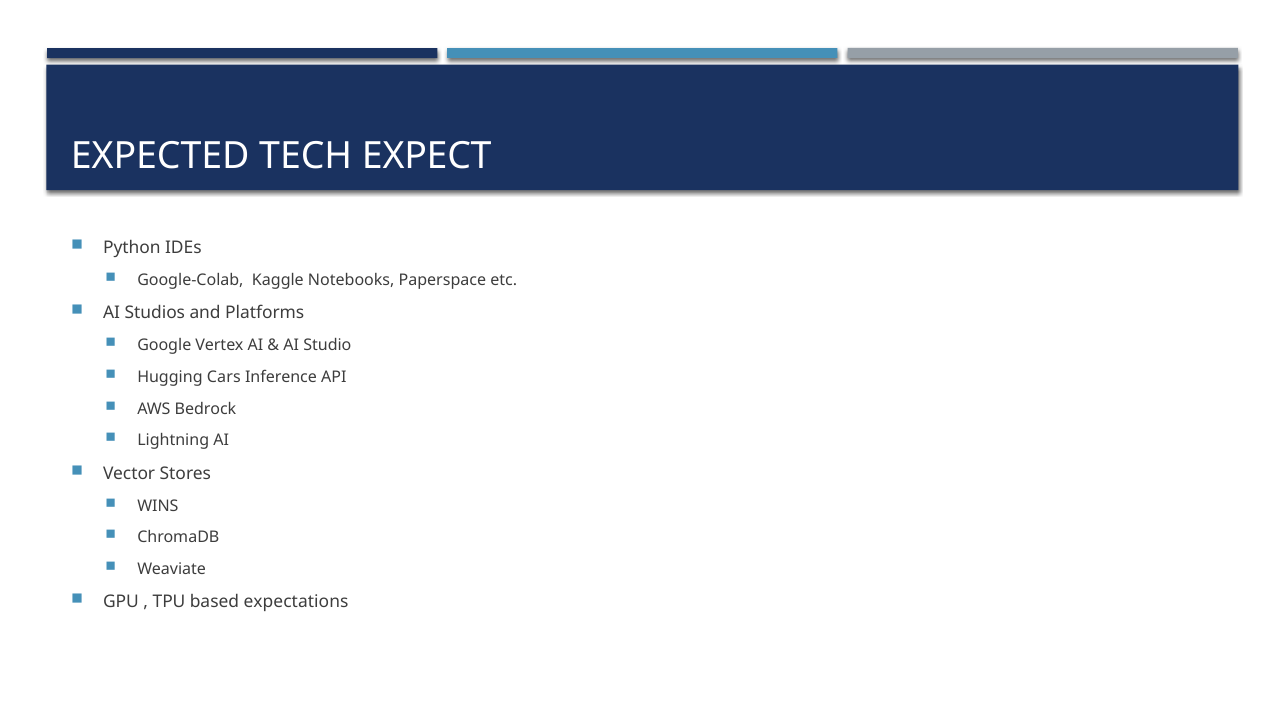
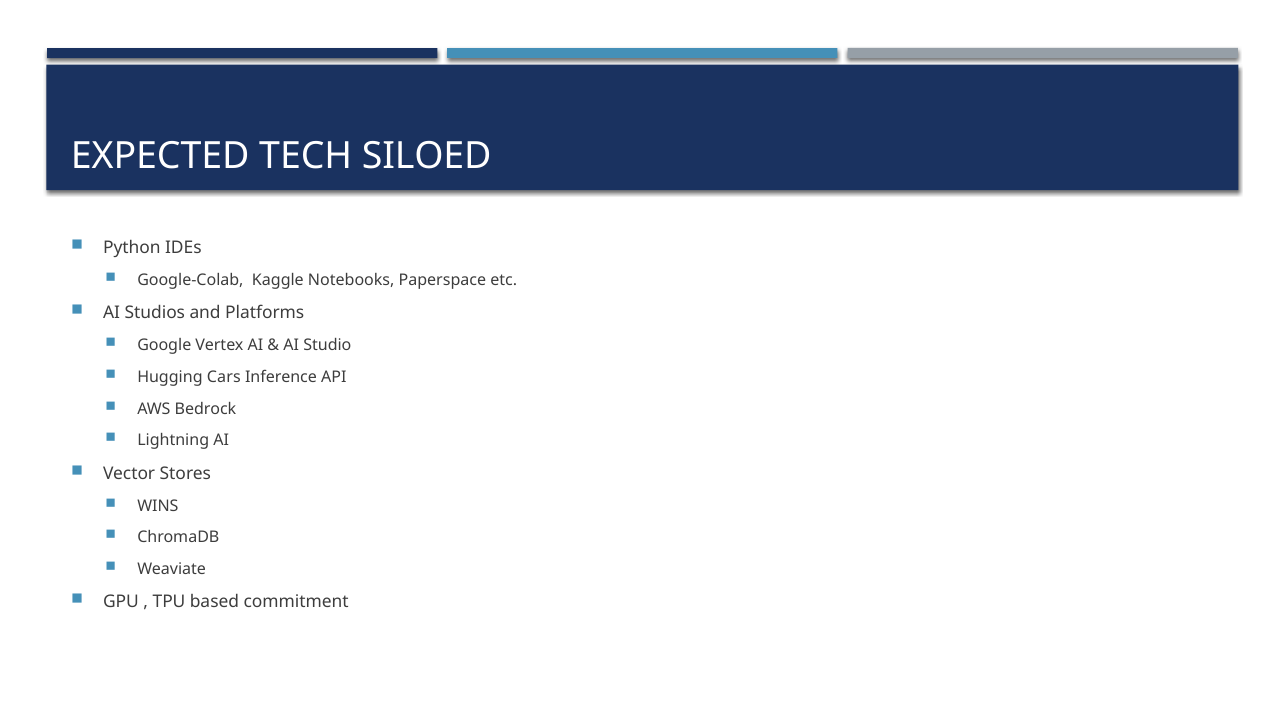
EXPECT: EXPECT -> SILOED
expectations: expectations -> commitment
